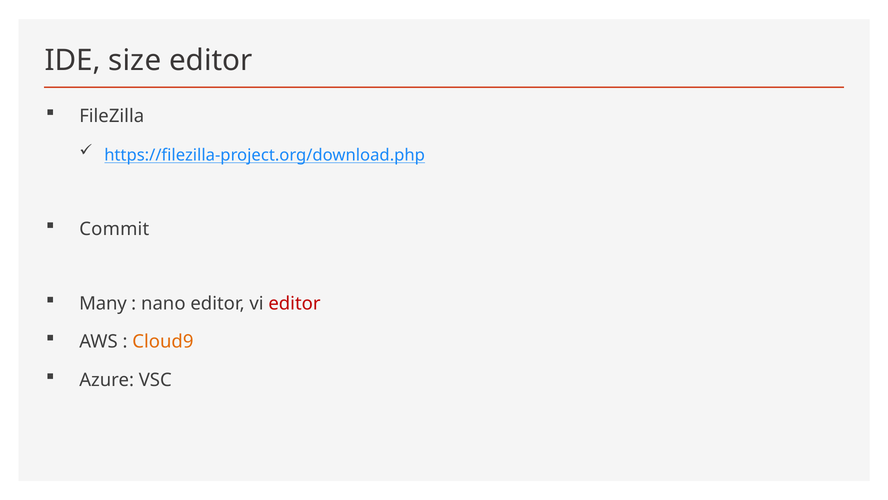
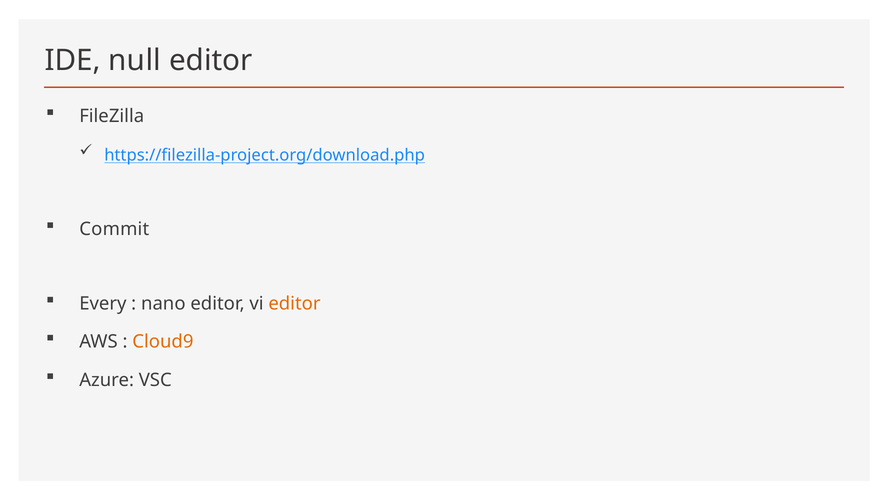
size: size -> null
Many: Many -> Every
editor at (294, 303) colour: red -> orange
